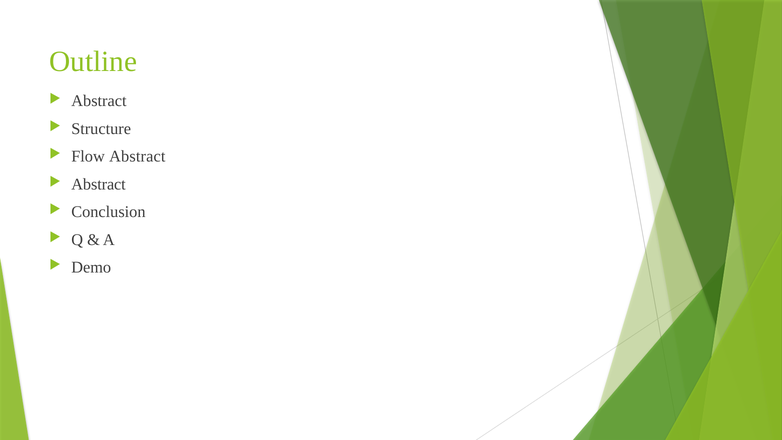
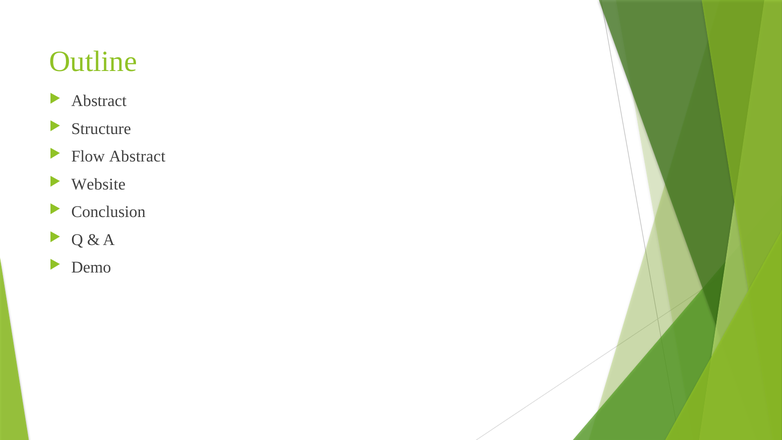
Abstract at (99, 184): Abstract -> Website
